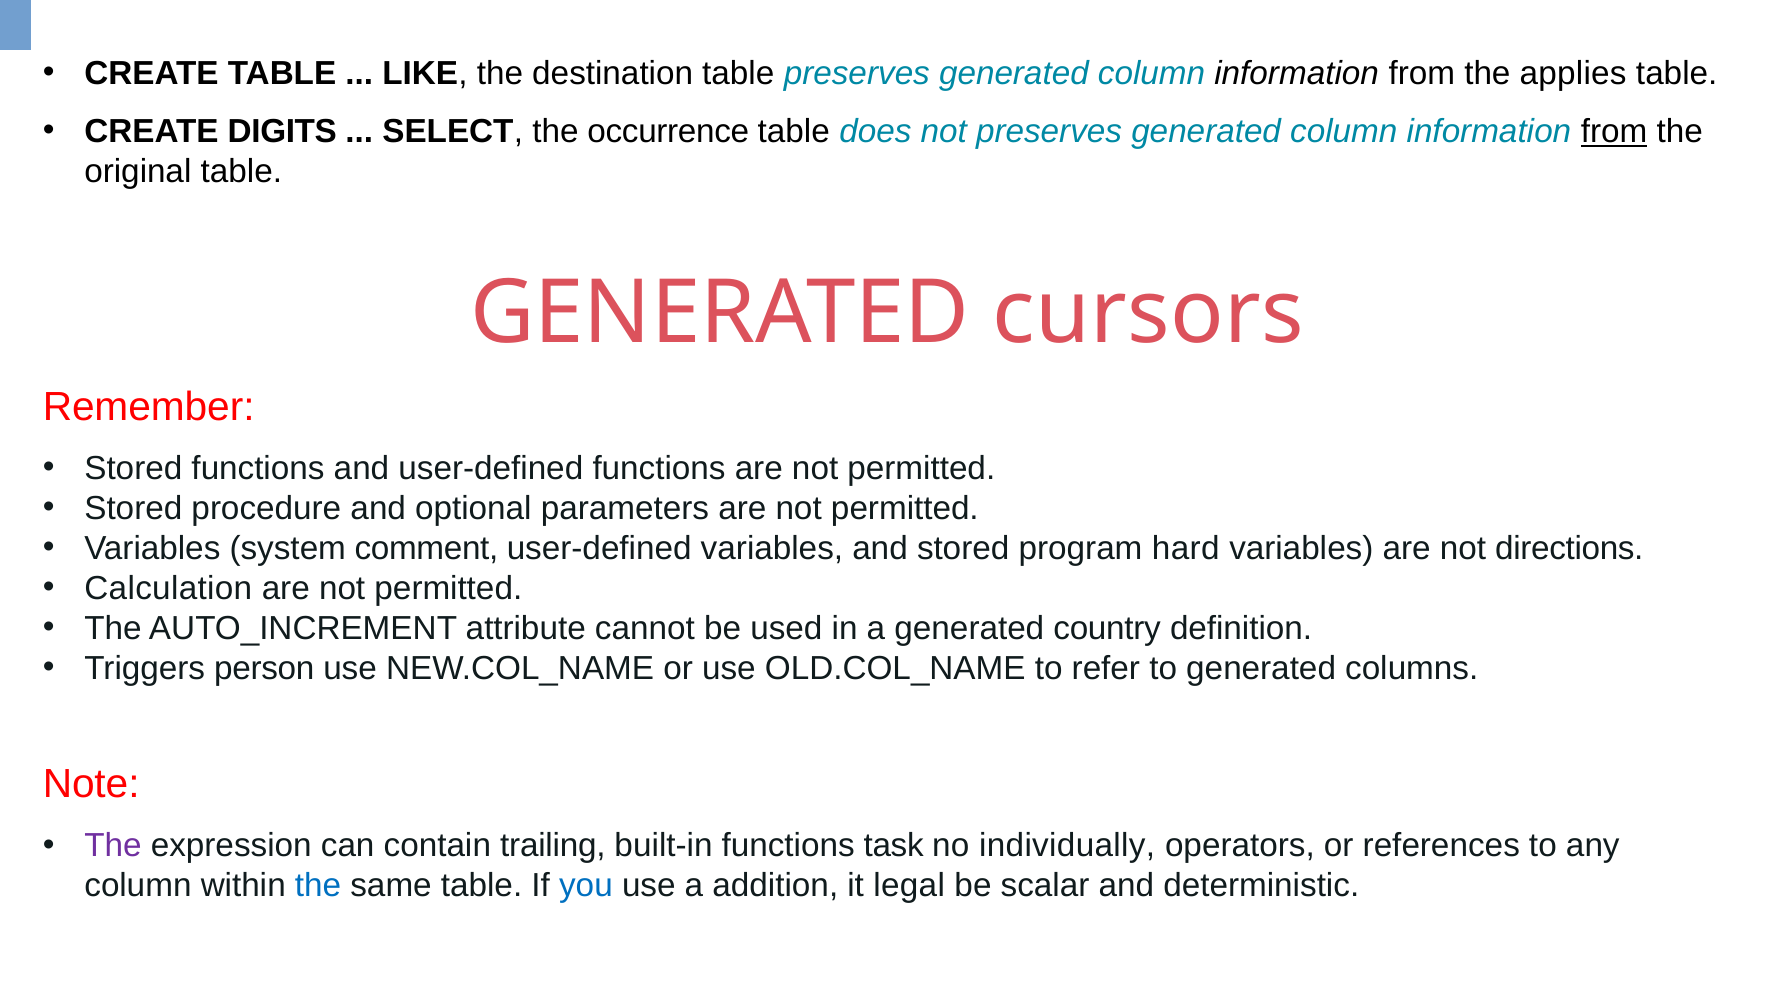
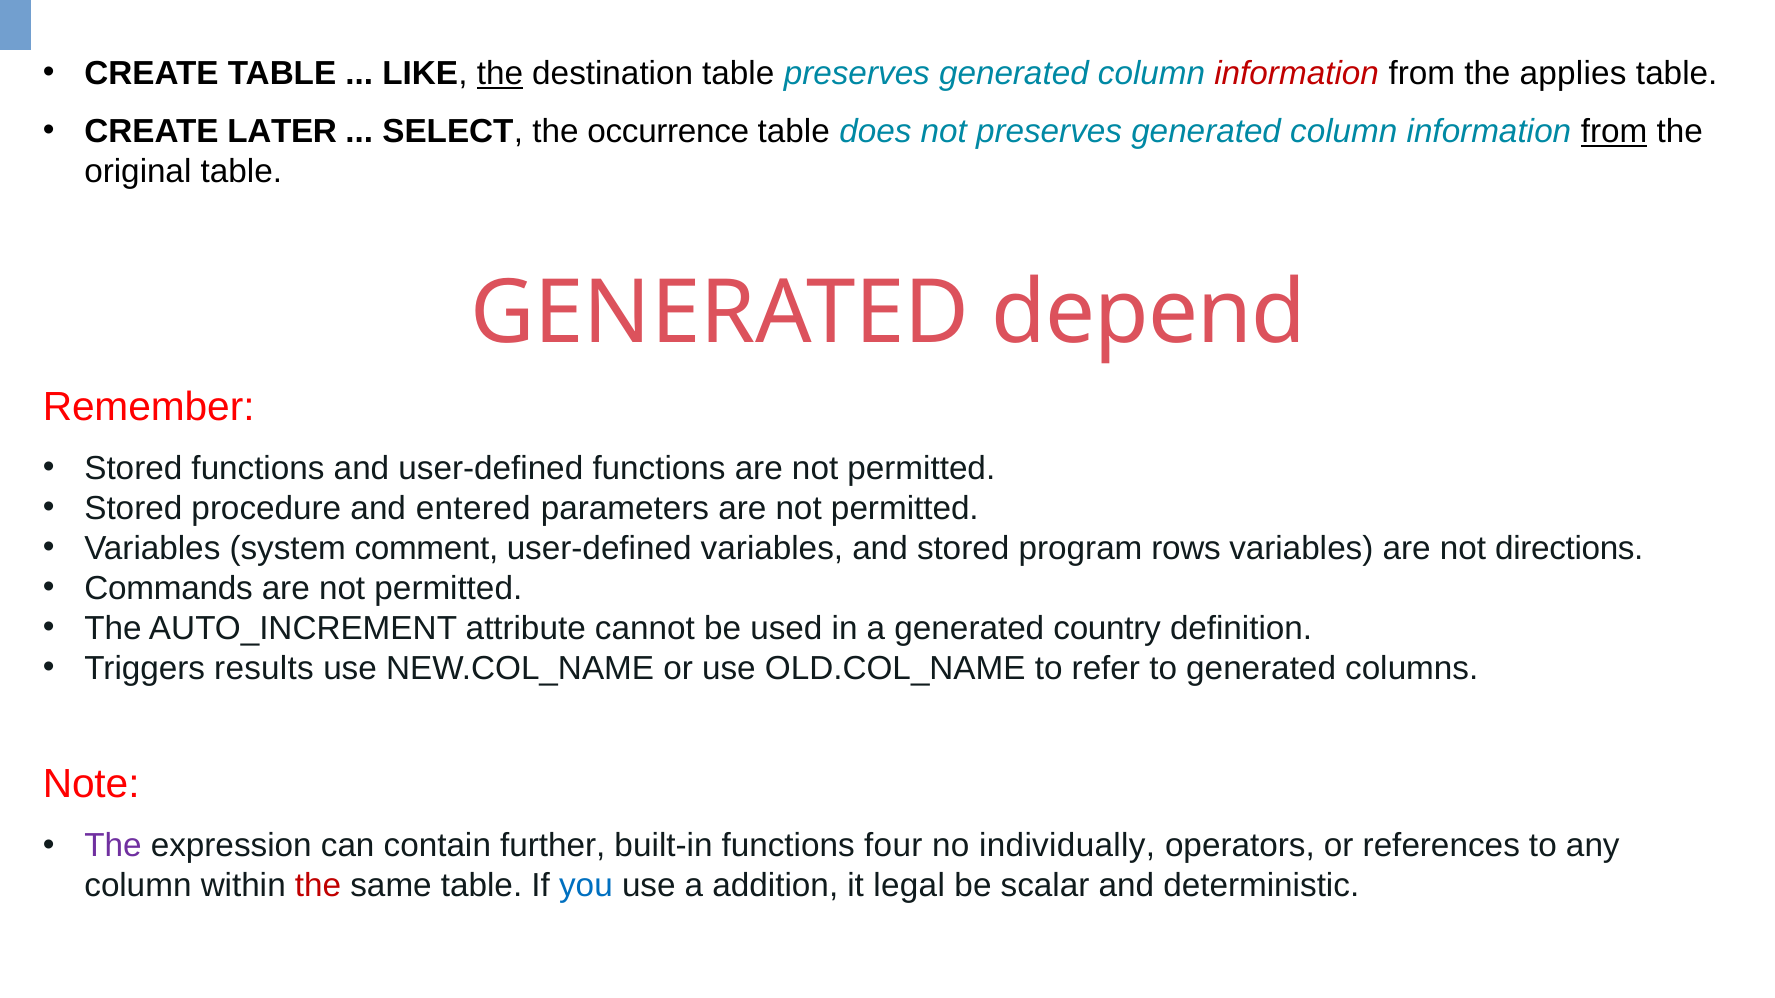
the at (500, 74) underline: none -> present
information at (1297, 74) colour: black -> red
DIGITS: DIGITS -> LATER
cursors: cursors -> depend
optional: optional -> entered
hard: hard -> rows
Calculation: Calculation -> Commands
person: person -> results
trailing: trailing -> further
task: task -> four
the at (318, 886) colour: blue -> red
